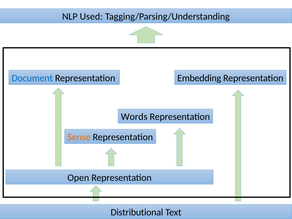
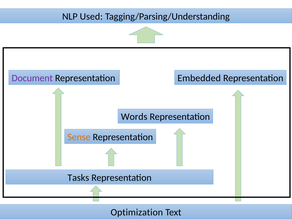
Document colour: blue -> purple
Embedding: Embedding -> Embedded
Open: Open -> Tasks
Distributional: Distributional -> Optimization
